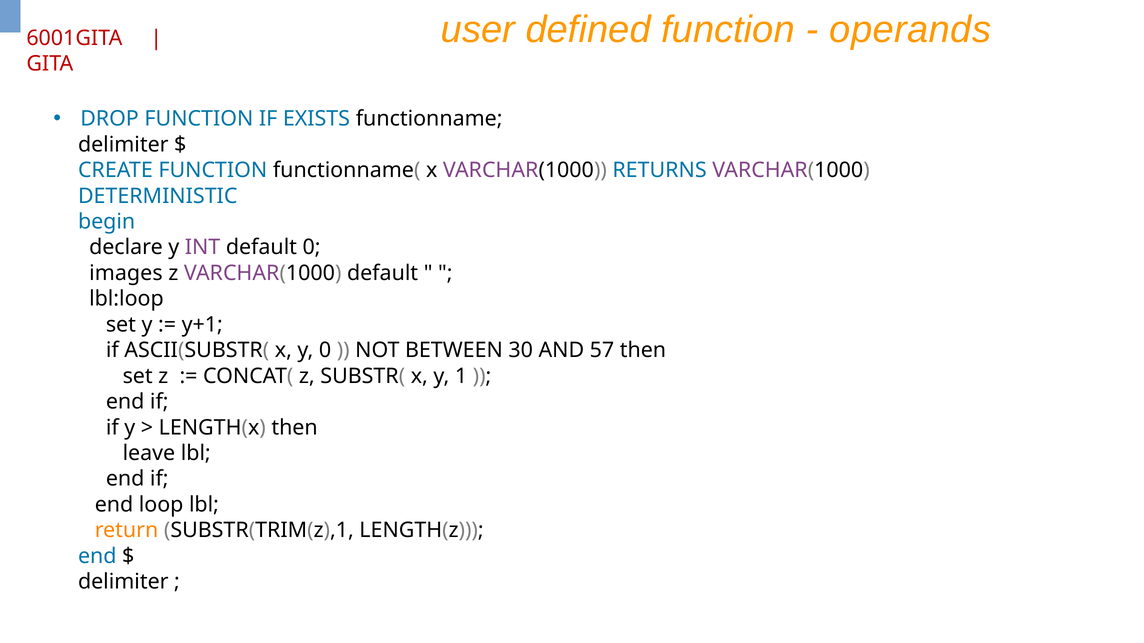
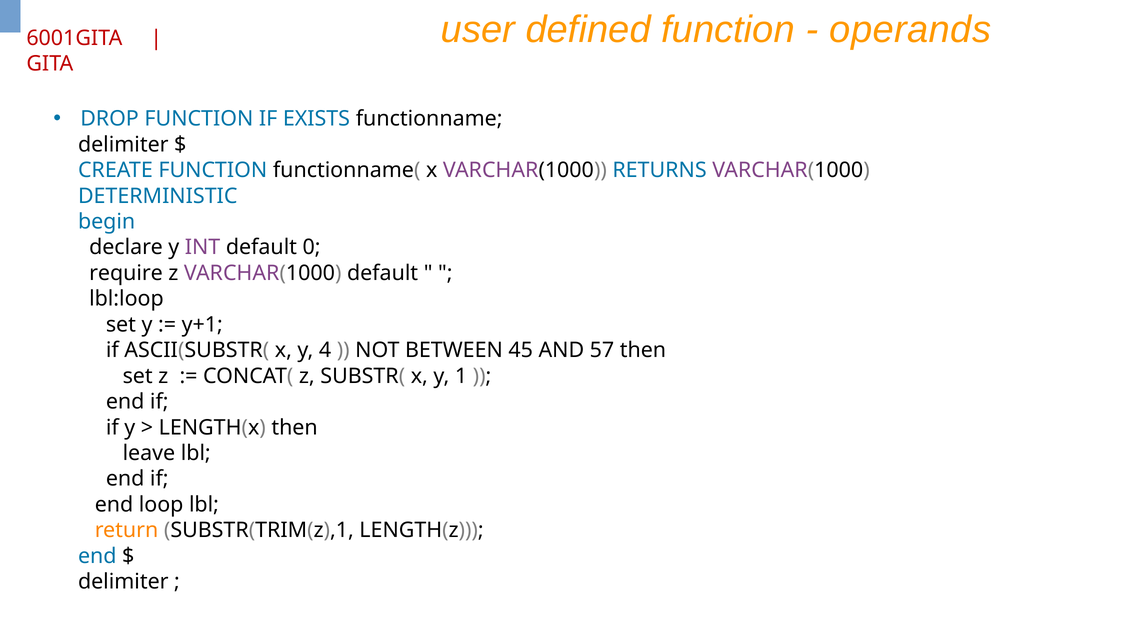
images: images -> require
y 0: 0 -> 4
30: 30 -> 45
